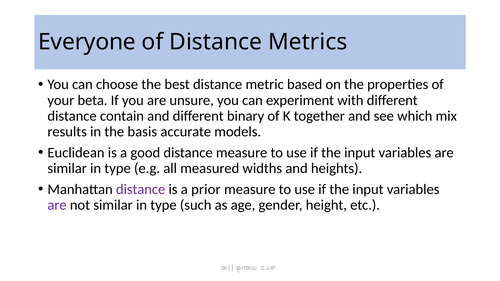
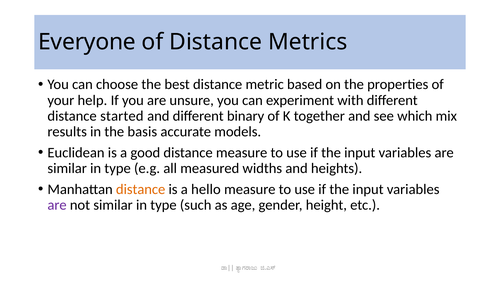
beta: beta -> help
contain: contain -> started
distance at (141, 189) colour: purple -> orange
prior: prior -> hello
